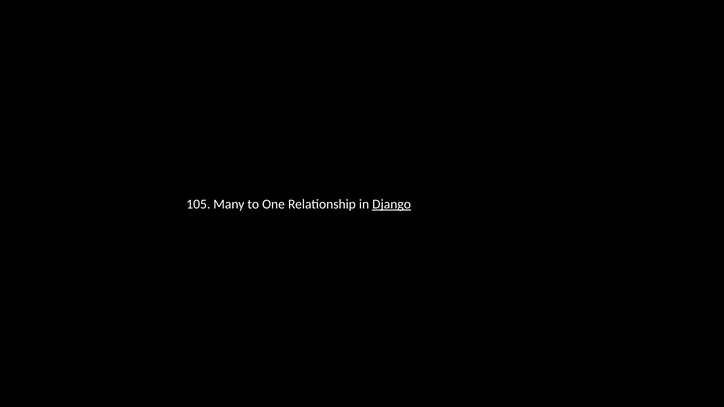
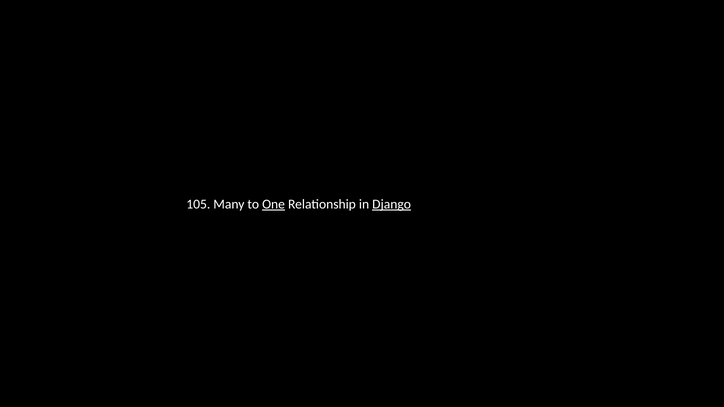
One underline: none -> present
